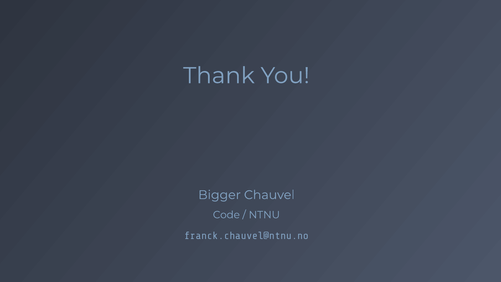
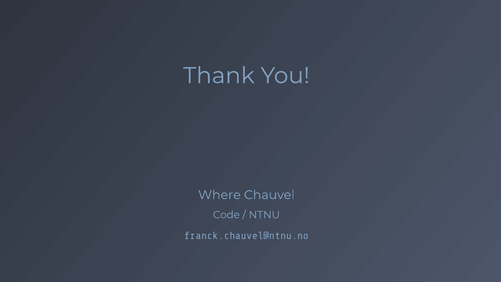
Bigger: Bigger -> Where
